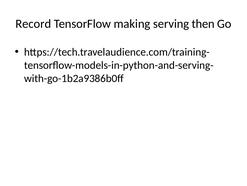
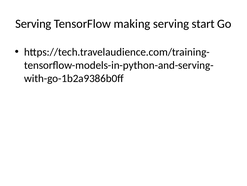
Record at (33, 24): Record -> Serving
then: then -> start
